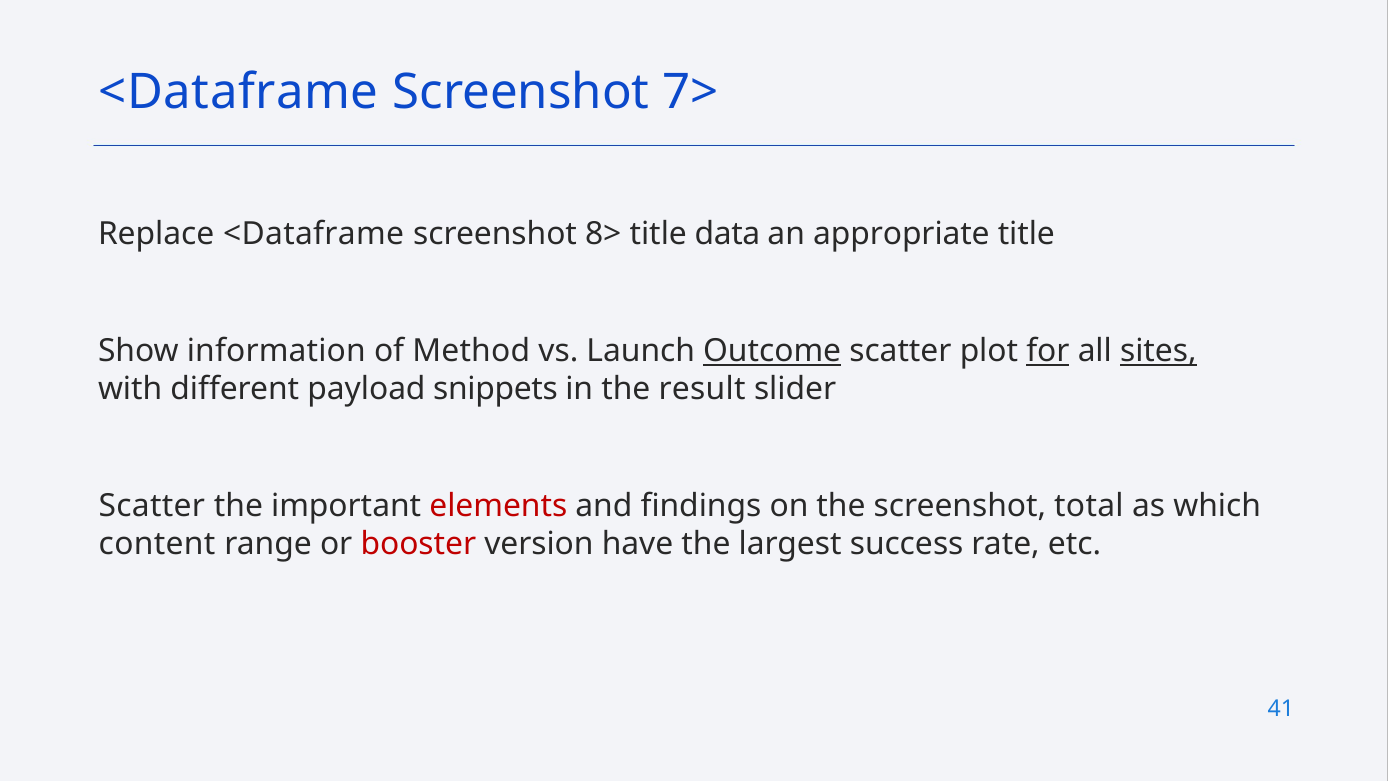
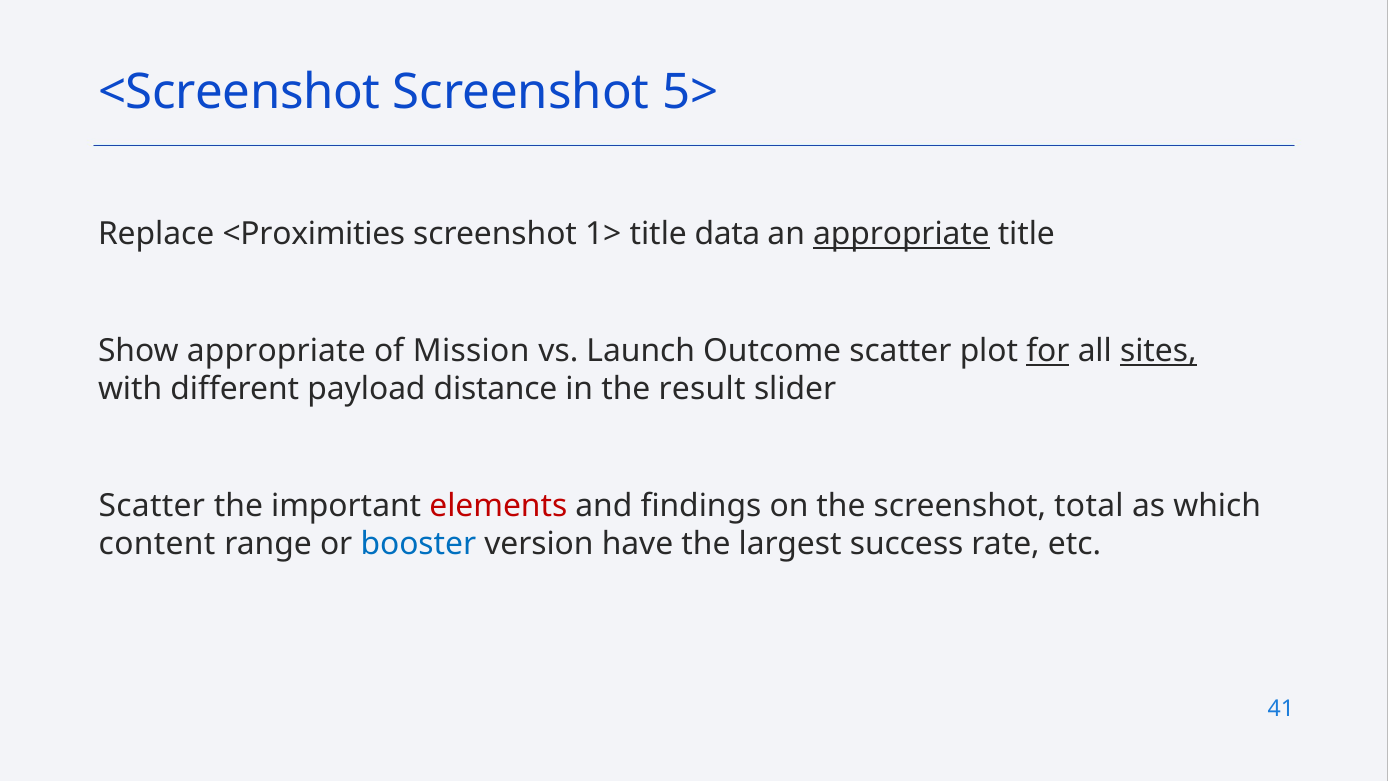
<Dataframe at (239, 93): <Dataframe -> <Screenshot
7>: 7> -> 5>
Replace <Dataframe: <Dataframe -> <Proximities
8>: 8> -> 1>
appropriate at (901, 234) underline: none -> present
Show information: information -> appropriate
Method: Method -> Mission
Outcome underline: present -> none
snippets: snippets -> distance
booster colour: red -> blue
